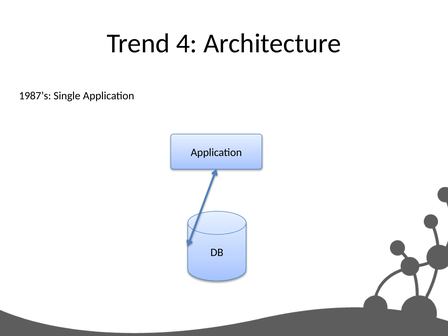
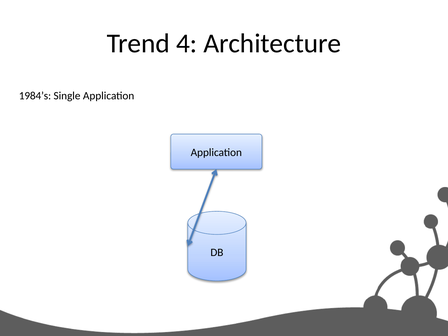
1987’s: 1987’s -> 1984’s
